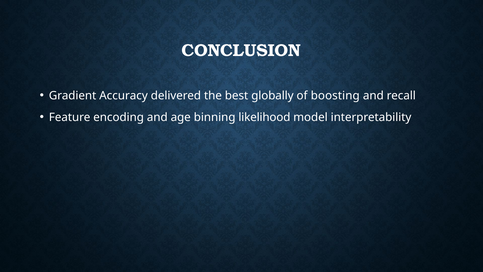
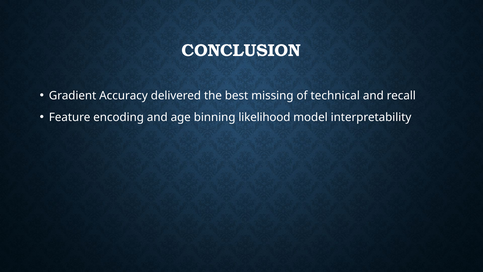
globally: globally -> missing
boosting: boosting -> technical
